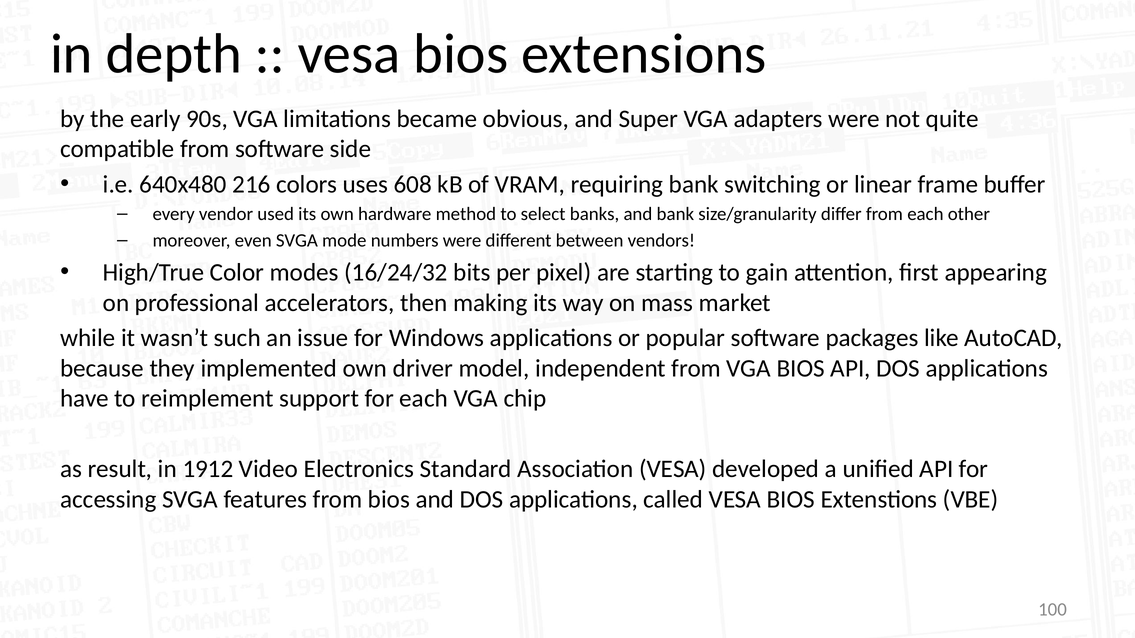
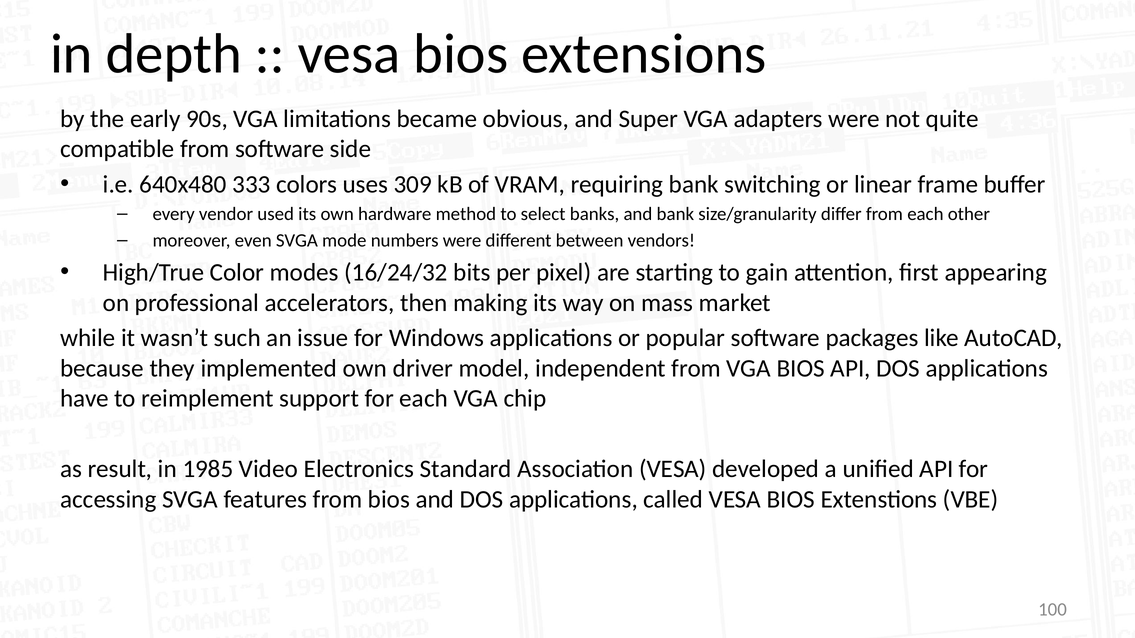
216: 216 -> 333
608: 608 -> 309
1912: 1912 -> 1985
